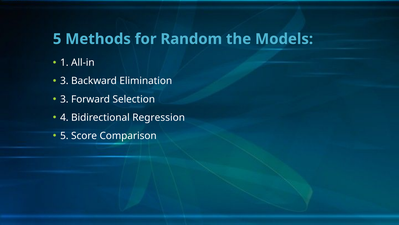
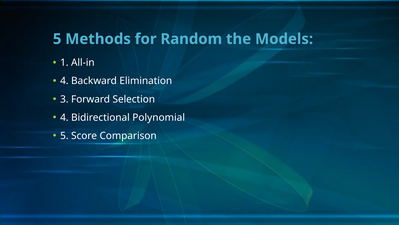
3 at (64, 81): 3 -> 4
Regression: Regression -> Polynomial
